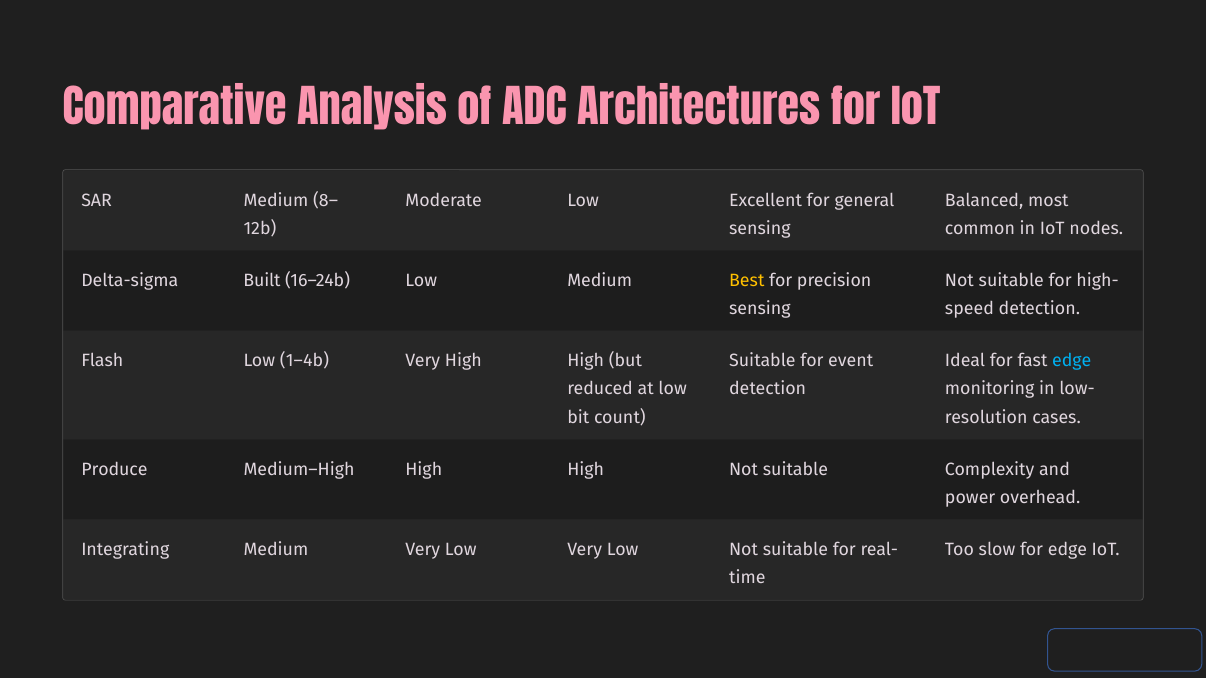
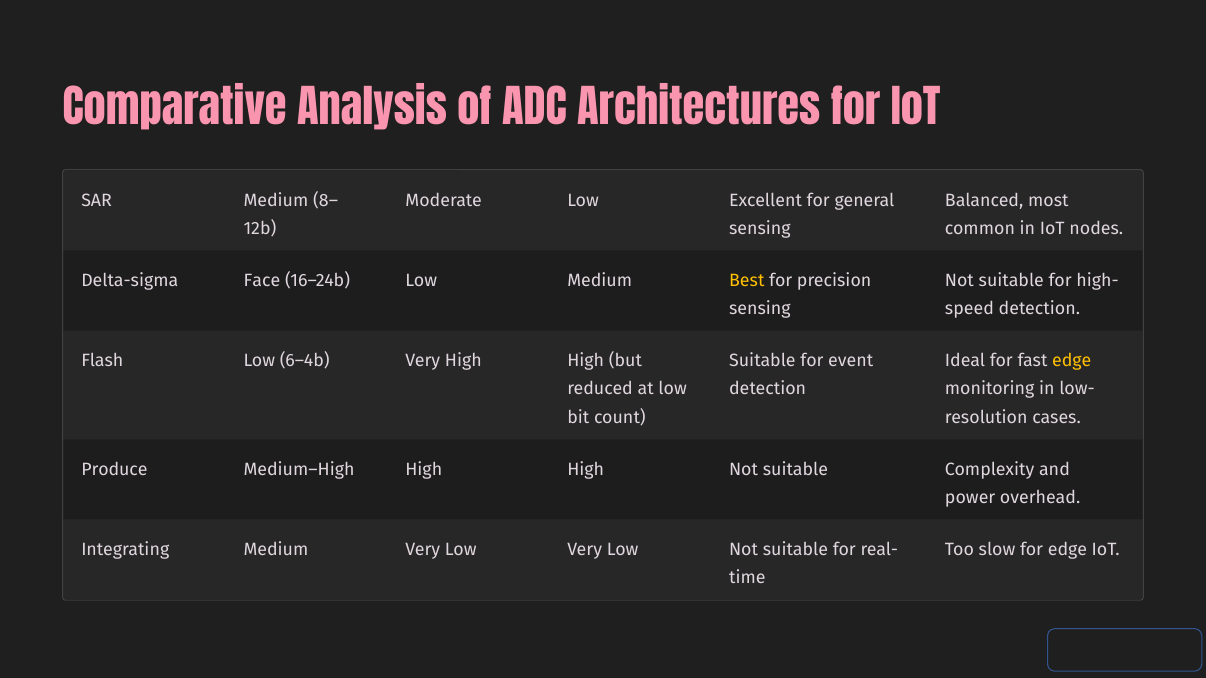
Built: Built -> Face
1–4b: 1–4b -> 6–4b
edge at (1072, 361) colour: light blue -> yellow
